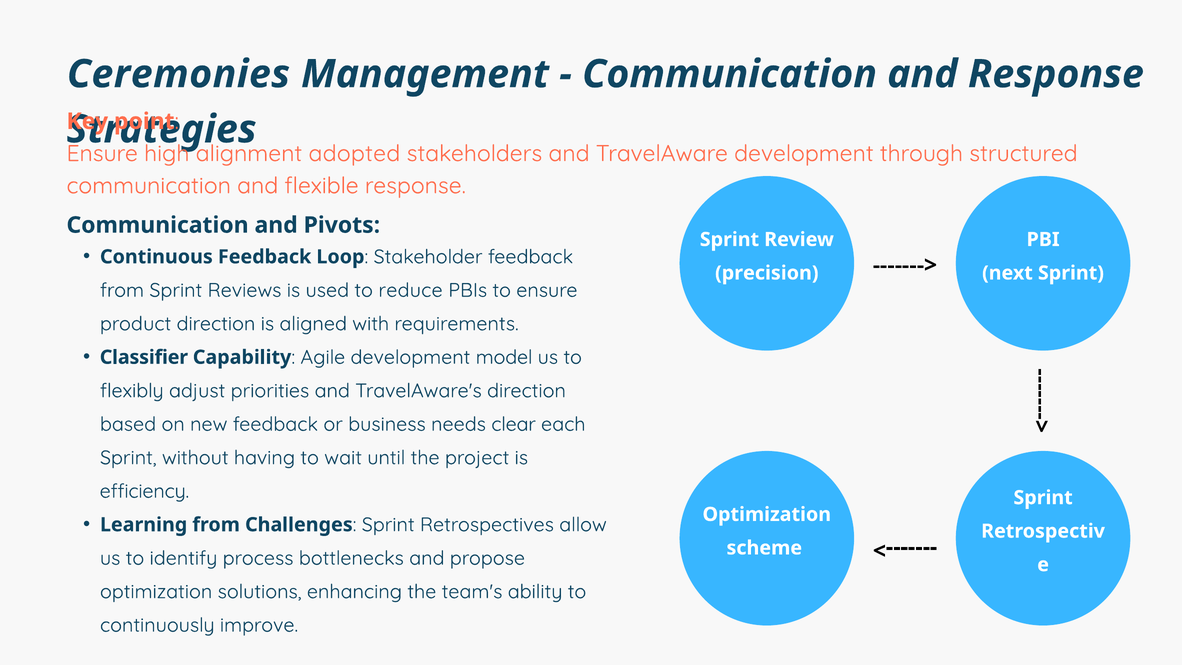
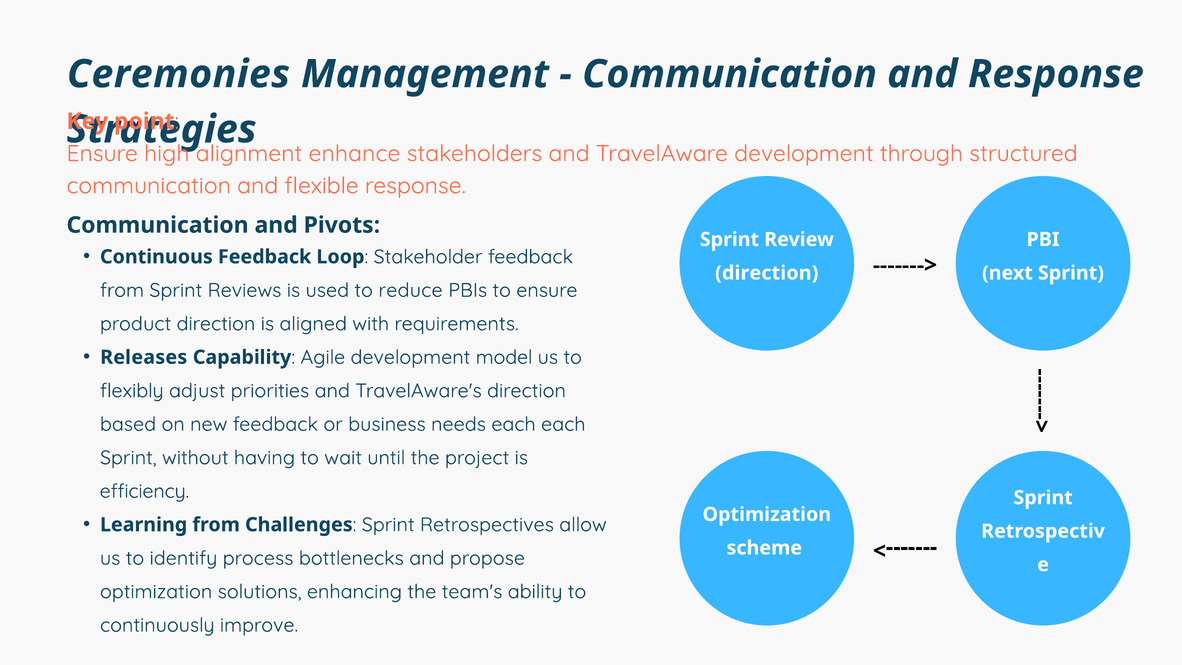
adopted: adopted -> enhance
precision at (767, 273): precision -> direction
Classifier: Classifier -> Releases
needs clear: clear -> each
